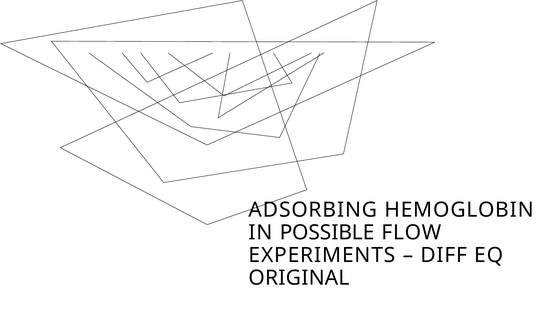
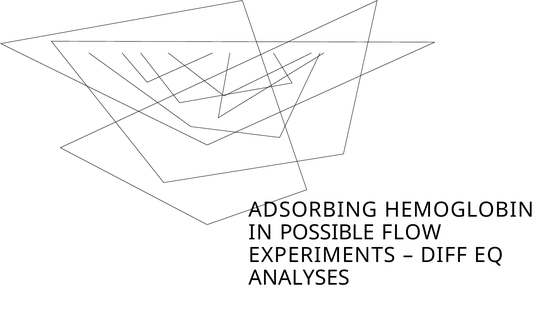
ORIGINAL: ORIGINAL -> ANALYSES
